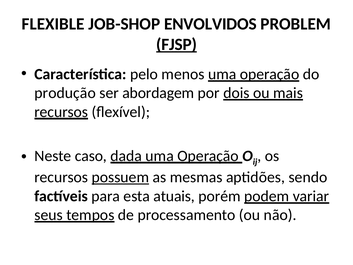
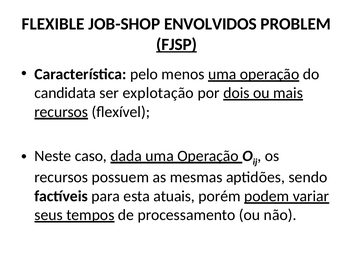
produção: produção -> candidata
abordagem: abordagem -> explotação
possuem underline: present -> none
